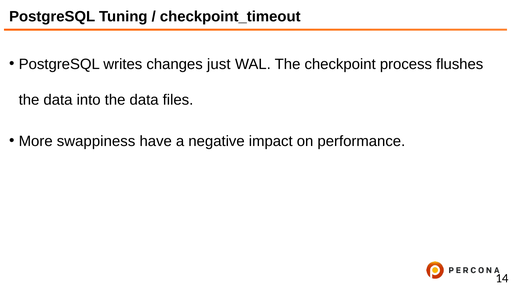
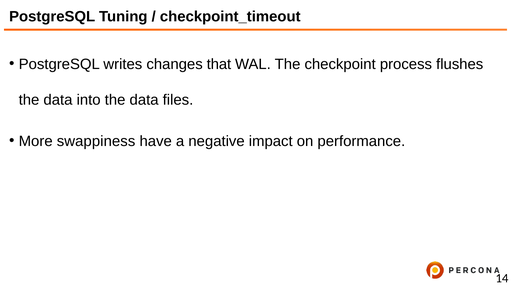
just: just -> that
